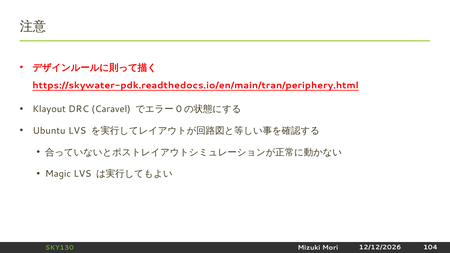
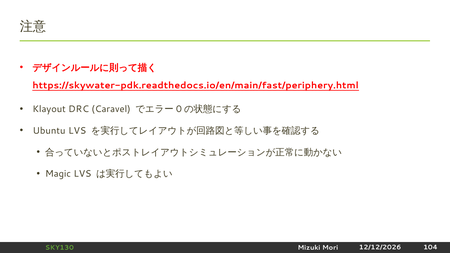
https://skywater-pdk.readthedocs.io/en/main/tran/periphery.html: https://skywater-pdk.readthedocs.io/en/main/tran/periphery.html -> https://skywater-pdk.readthedocs.io/en/main/fast/periphery.html
